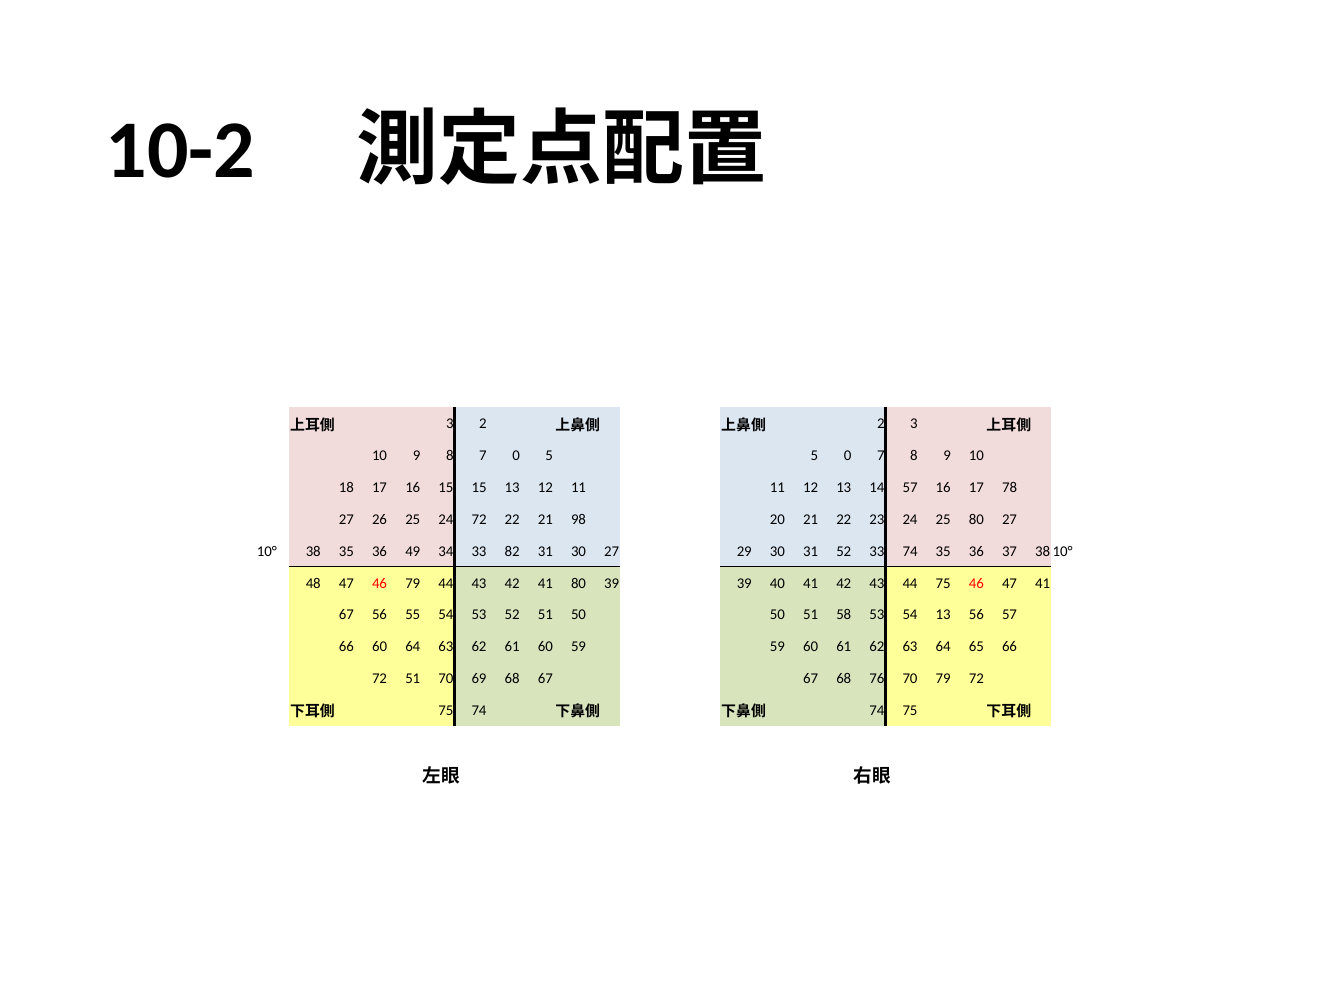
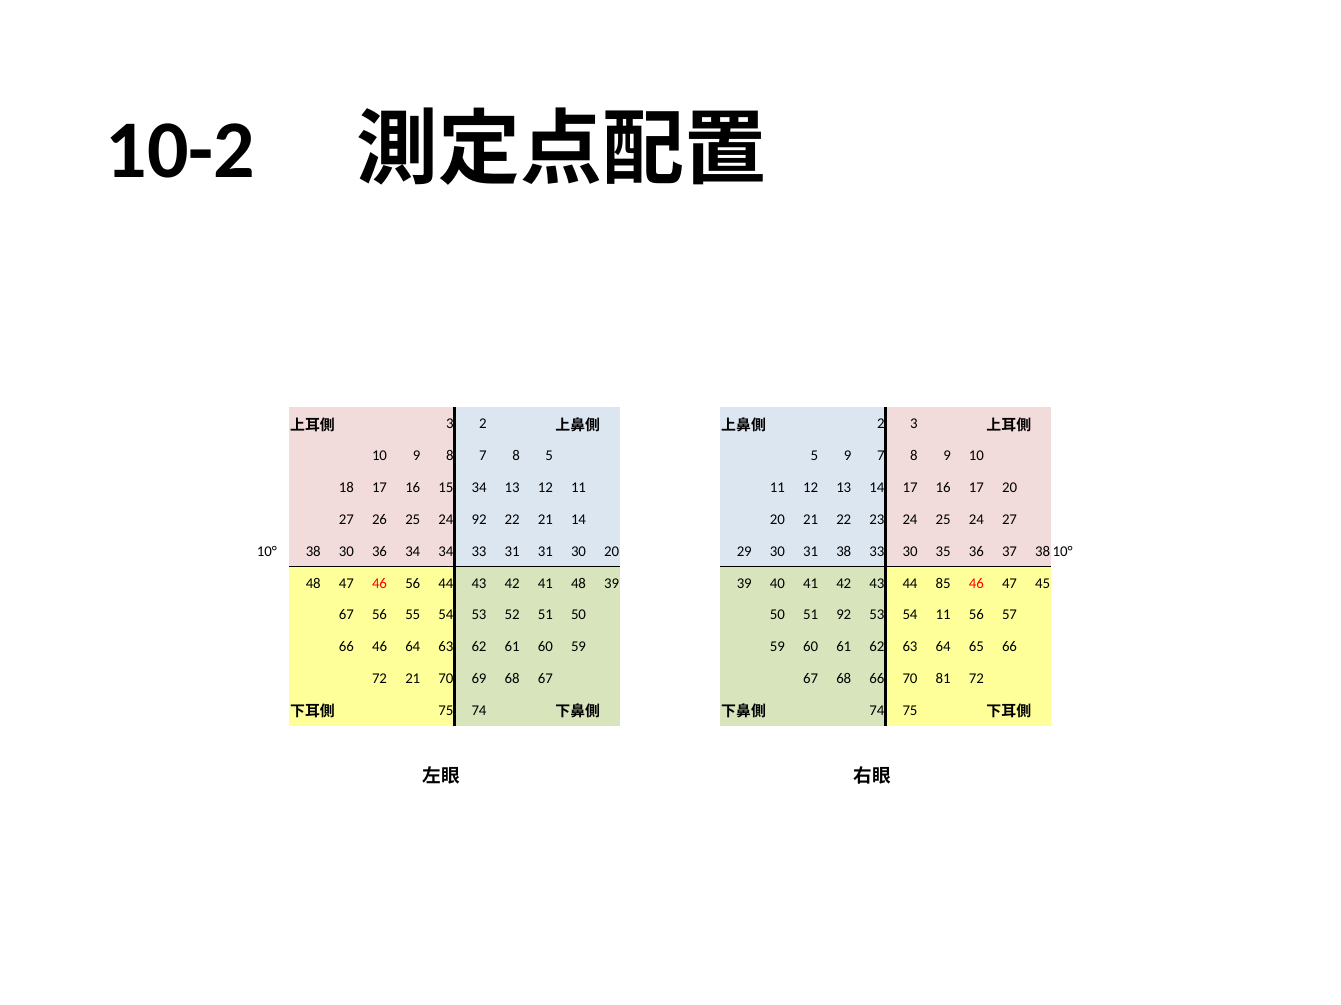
8 7 0: 0 -> 8
5 0: 0 -> 9
15 15: 15 -> 34
14 57: 57 -> 17
17 78: 78 -> 20
24 72: 72 -> 92
21 98: 98 -> 14
24 25 80: 80 -> 24
38 35: 35 -> 30
36 49: 49 -> 34
33 82: 82 -> 31
30 27: 27 -> 20
31 52: 52 -> 38
33 74: 74 -> 30
46 79: 79 -> 56
41 80: 80 -> 48
44 75: 75 -> 85
47 41: 41 -> 45
51 58: 58 -> 92
54 13: 13 -> 11
66 60: 60 -> 46
72 51: 51 -> 21
68 76: 76 -> 66
70 79: 79 -> 81
